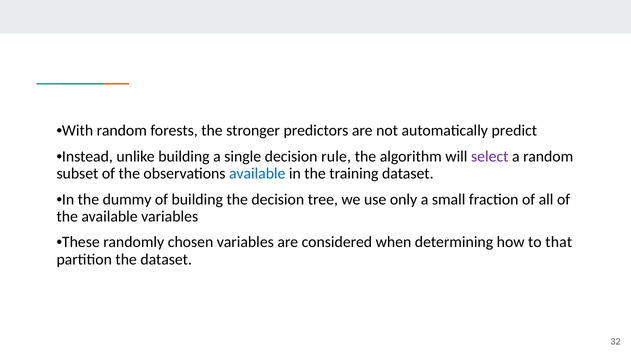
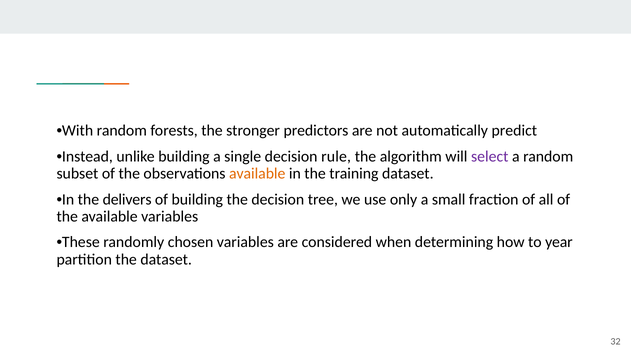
available at (257, 174) colour: blue -> orange
dummy: dummy -> delivers
that: that -> year
